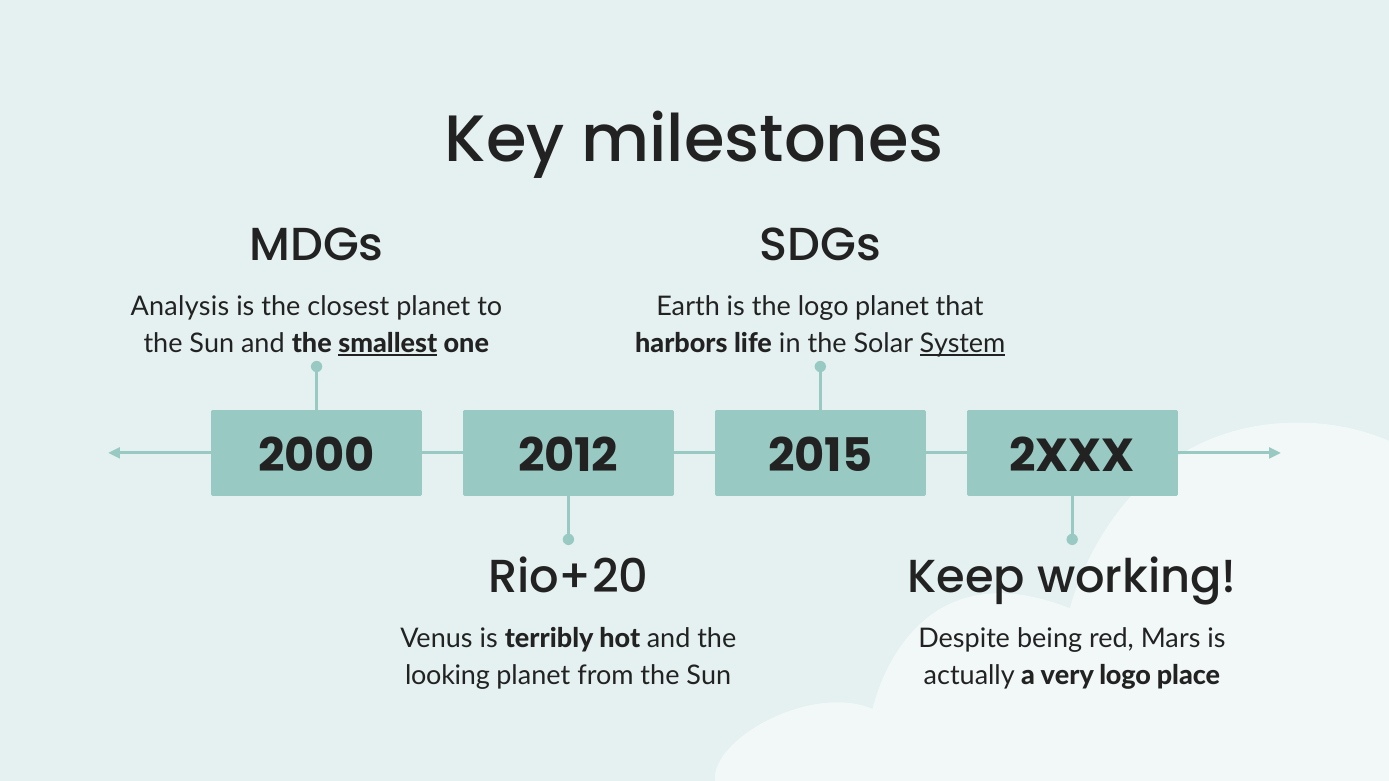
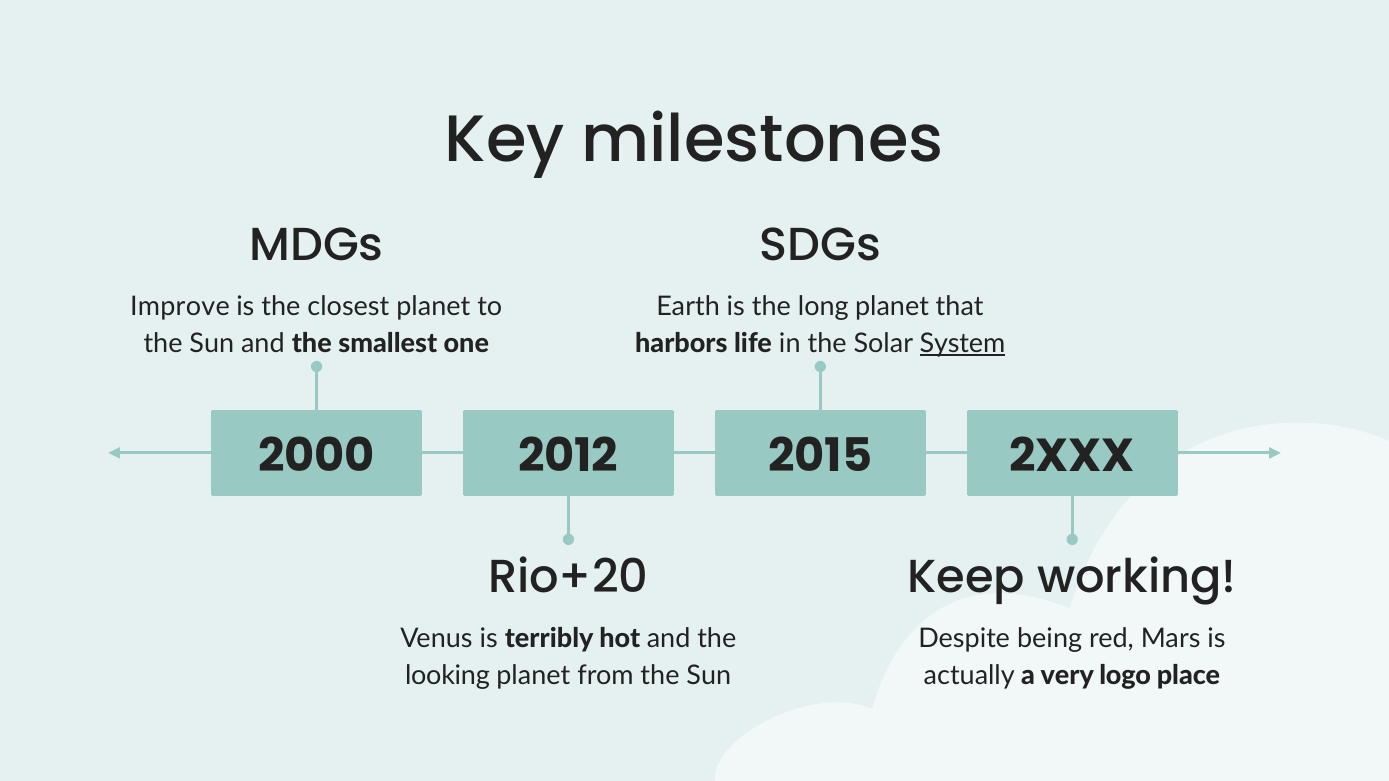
Analysis: Analysis -> Improve
the logo: logo -> long
smallest underline: present -> none
